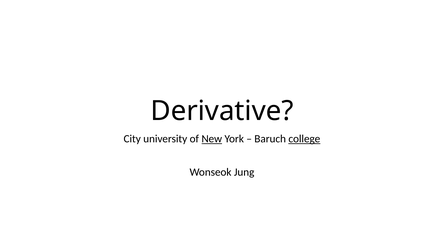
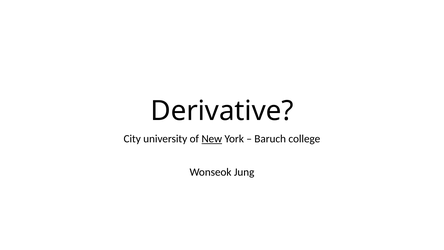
college underline: present -> none
